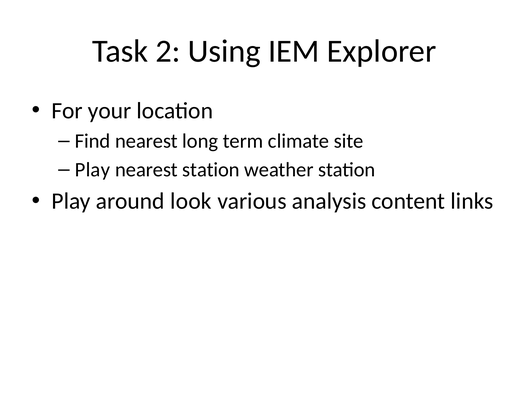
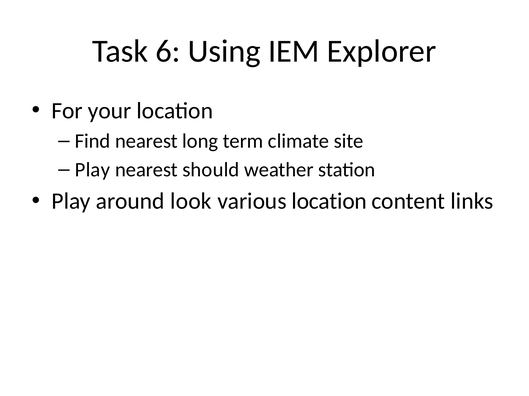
2: 2 -> 6
nearest station: station -> should
various analysis: analysis -> location
